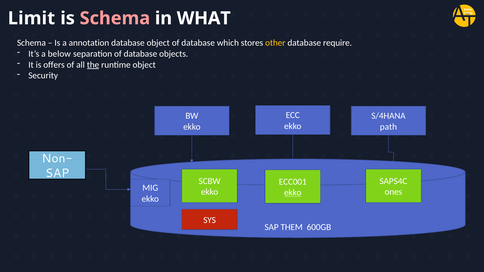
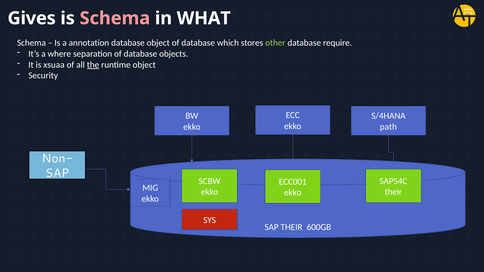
Limit: Limit -> Gives
other colour: yellow -> light green
below: below -> where
offers: offers -> xsuaa
ones at (393, 192): ones -> their
ekko at (293, 193) underline: present -> none
SAP THEM: THEM -> THEIR
